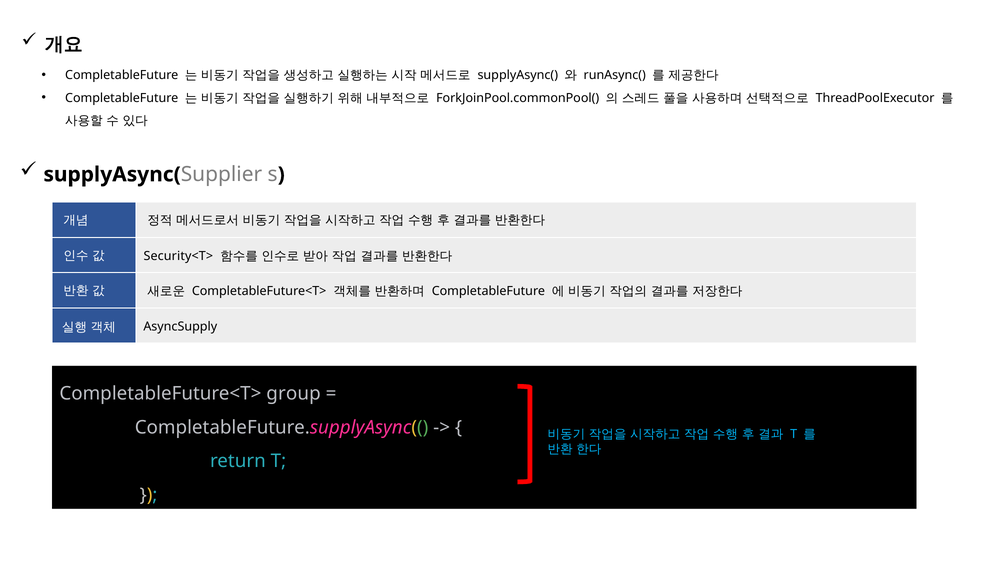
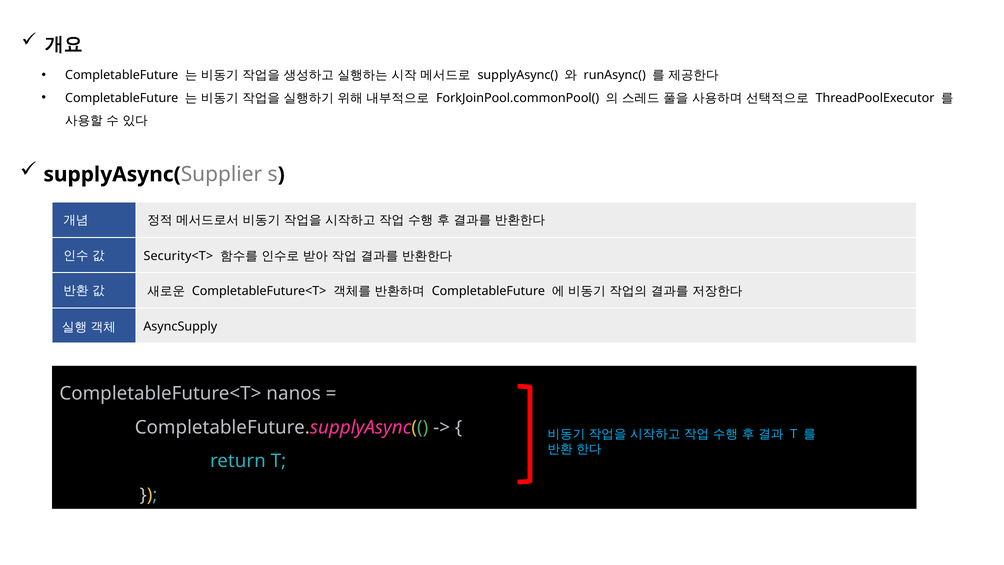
group: group -> nanos
